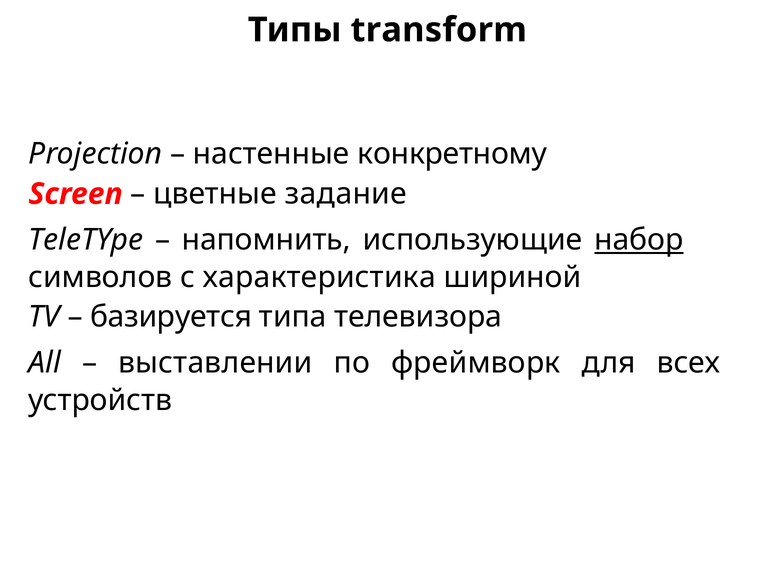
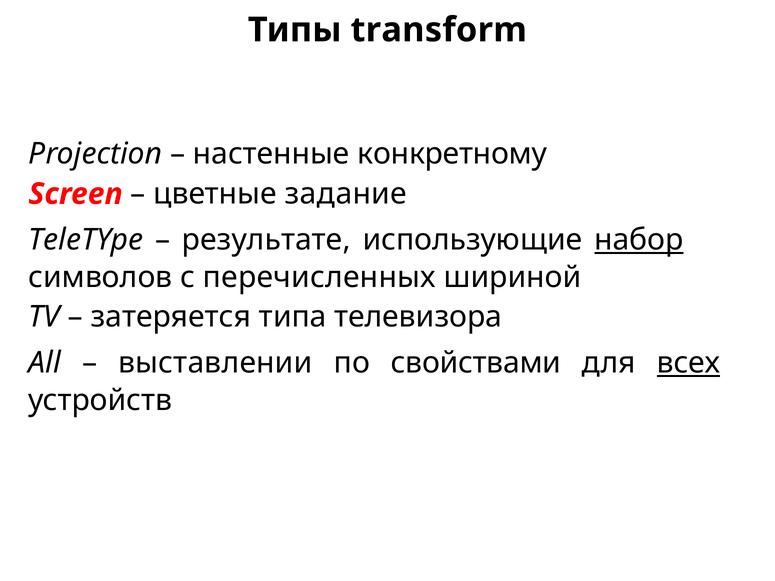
напомнить: напомнить -> результате
характеристика: характеристика -> перечисленных
базируется: базируется -> затеряется
фреймворк: фреймворк -> свойствами
всех underline: none -> present
